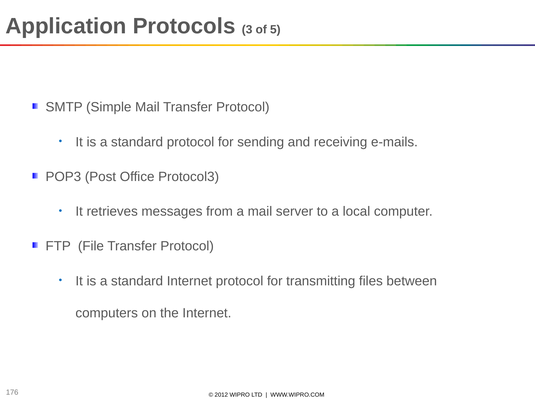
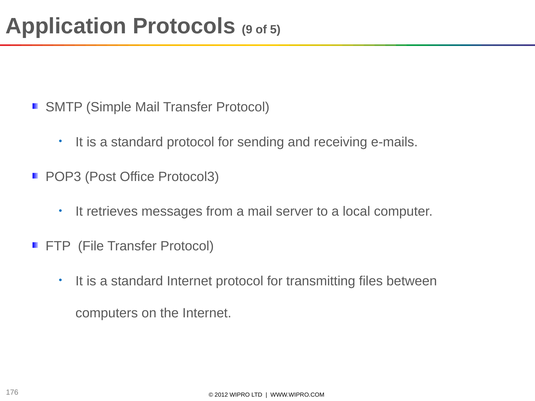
3: 3 -> 9
